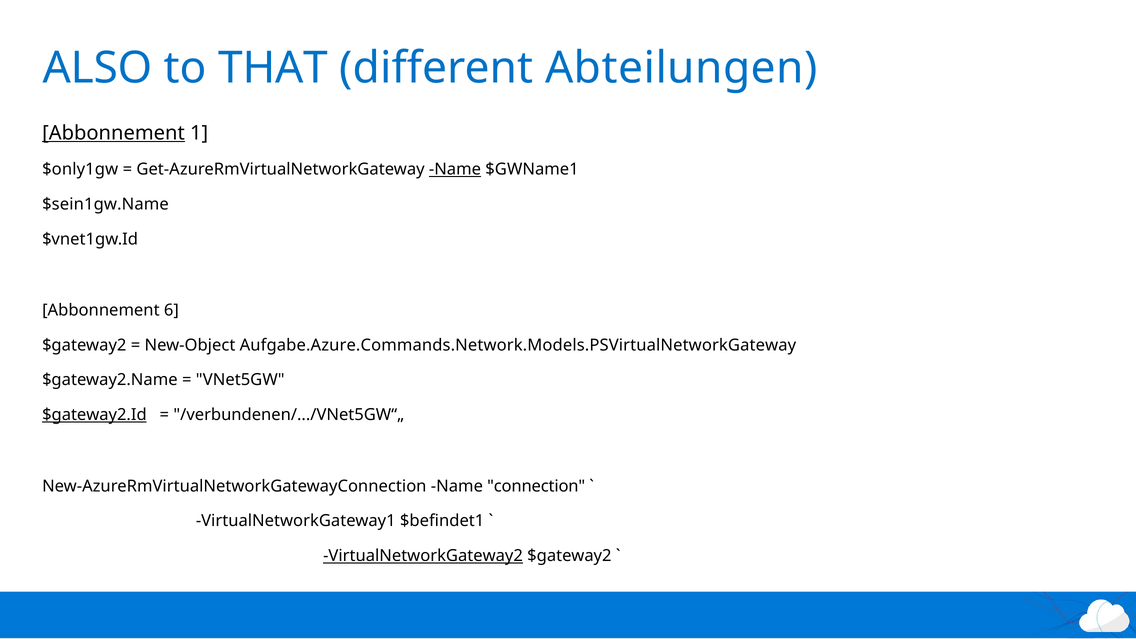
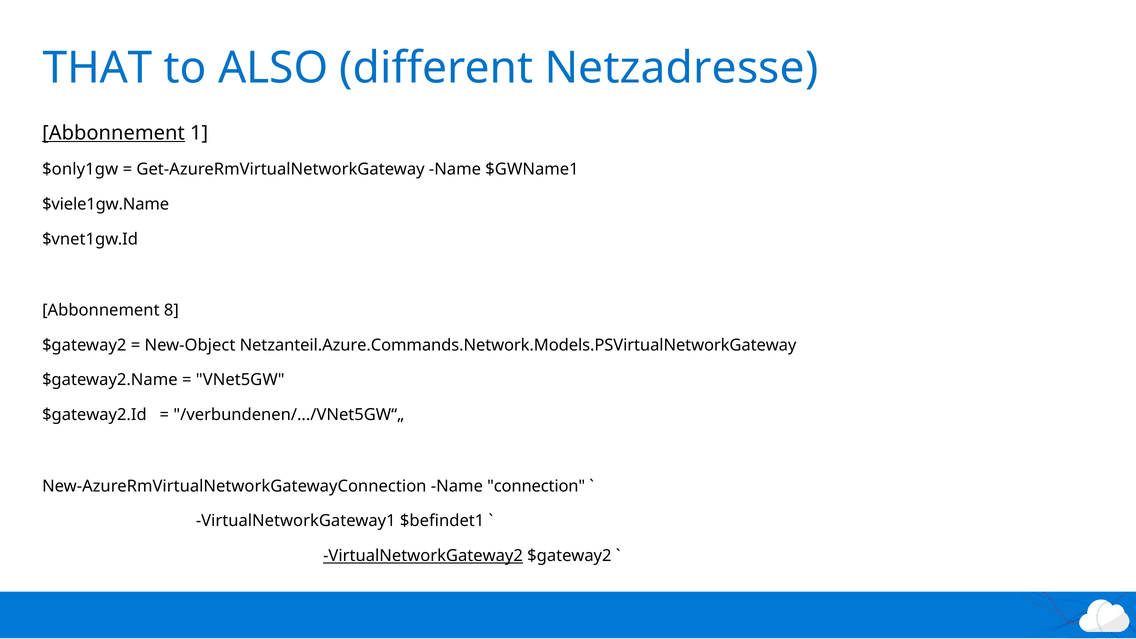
ALSO: ALSO -> THAT
THAT: THAT -> ALSO
Abteilungen: Abteilungen -> Netzadresse
Name at (455, 169) underline: present -> none
$sein1gw.Name: $sein1gw.Name -> $viele1gw.Name
6: 6 -> 8
Aufgabe.Azure.Commands.Network.Models.PSVirtualNetworkGateway: Aufgabe.Azure.Commands.Network.Models.PSVirtualNetworkGateway -> Netzanteil.Azure.Commands.Network.Models.PSVirtualNetworkGateway
$gateway2.Id underline: present -> none
